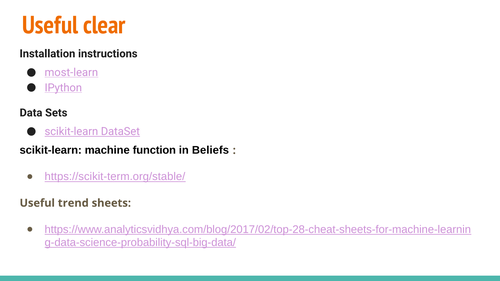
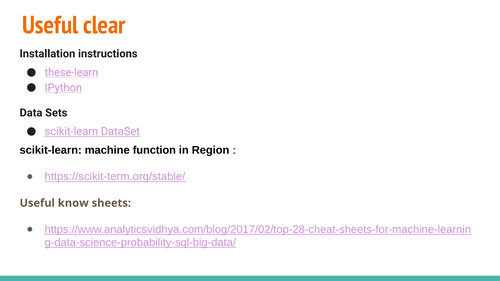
most-learn: most-learn -> these-learn
Beliefs: Beliefs -> Region
trend: trend -> know
